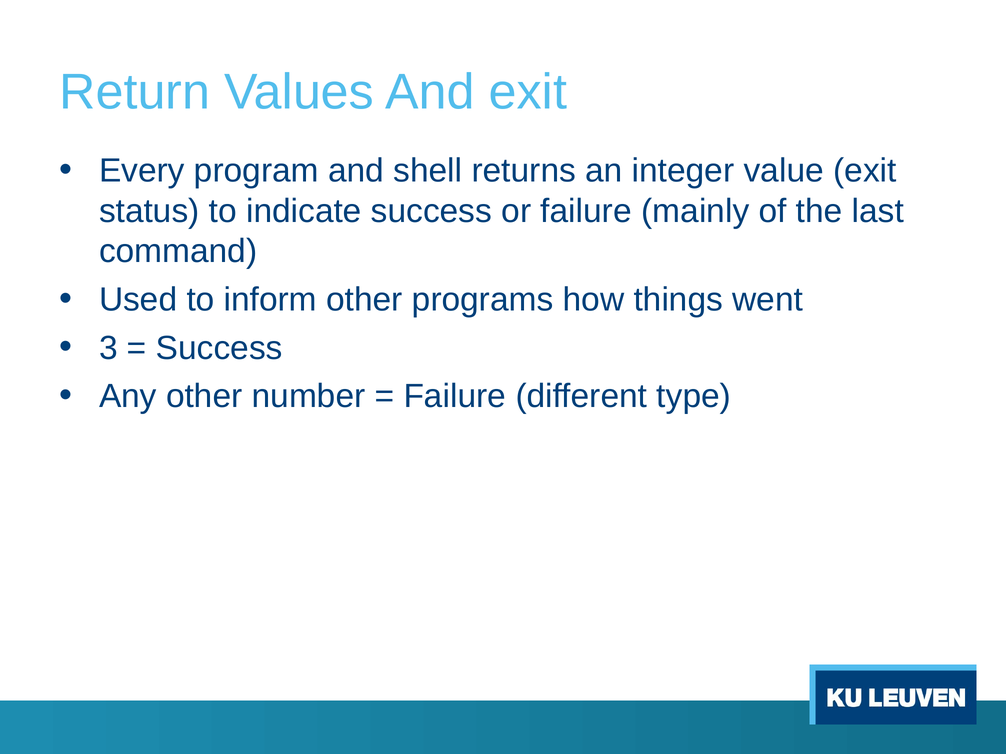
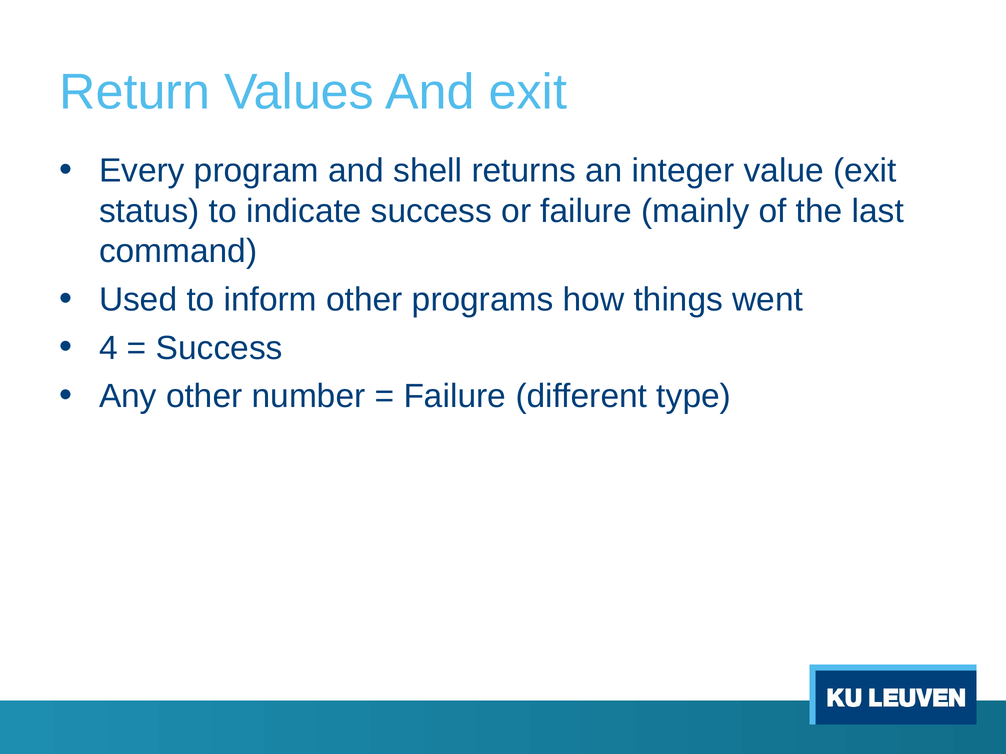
3: 3 -> 4
